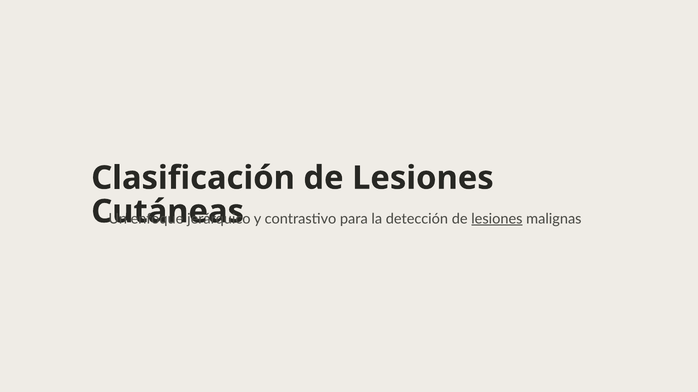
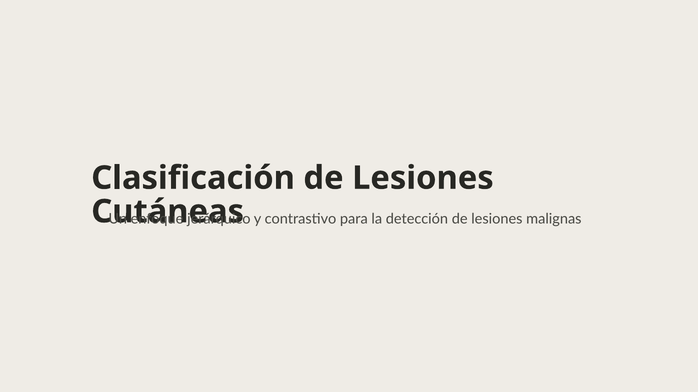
lesiones at (497, 219) underline: present -> none
